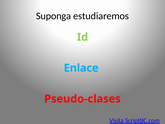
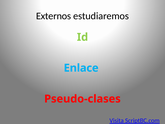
Suponga: Suponga -> Externos
